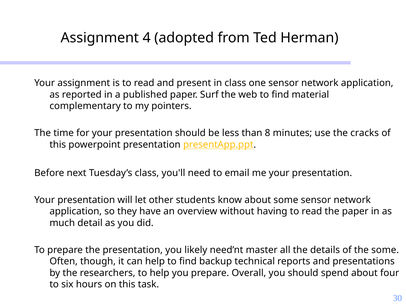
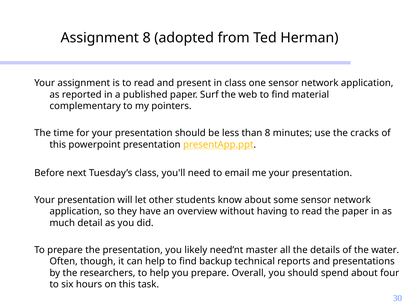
Assignment 4: 4 -> 8
the some: some -> water
